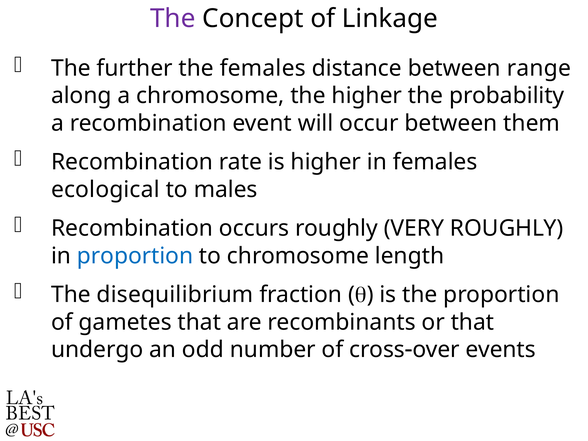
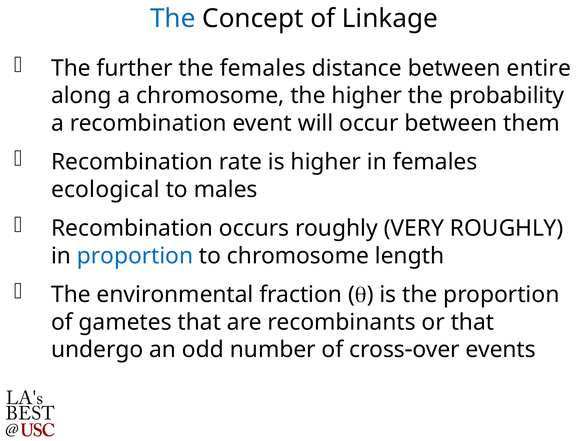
The at (173, 19) colour: purple -> blue
range: range -> entire
disequilibrium: disequilibrium -> environmental
